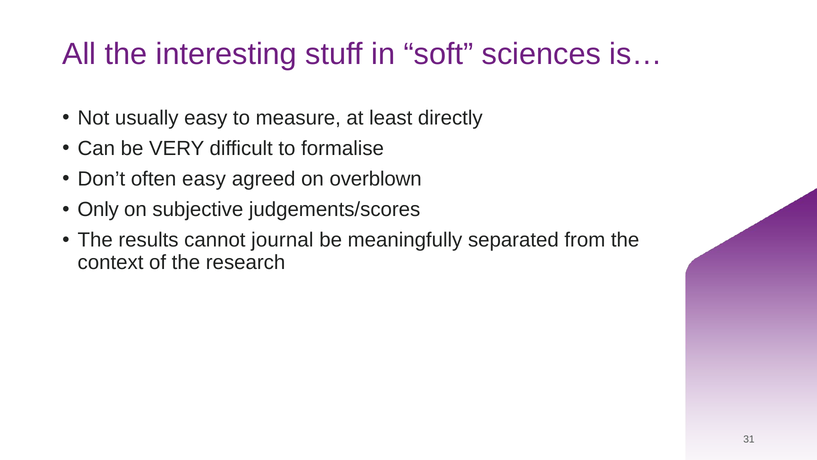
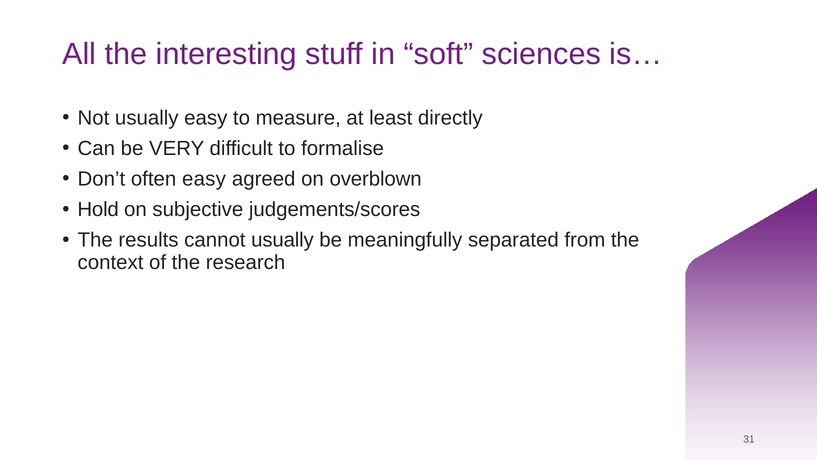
Only: Only -> Hold
cannot journal: journal -> usually
